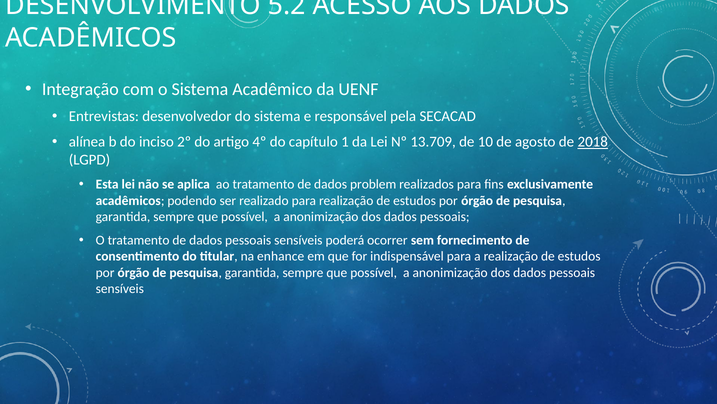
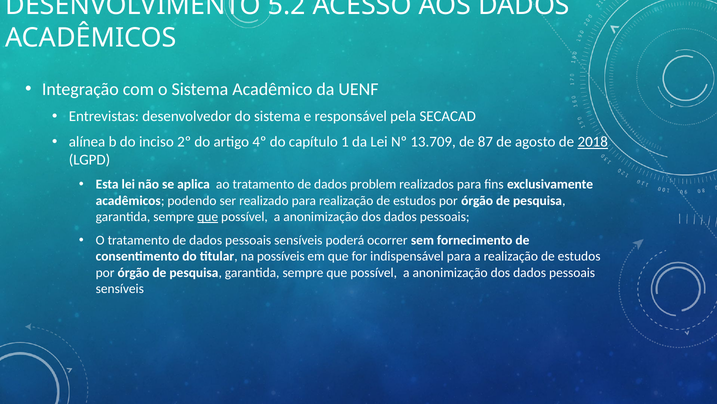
10: 10 -> 87
que at (208, 216) underline: none -> present
enhance: enhance -> possíveis
